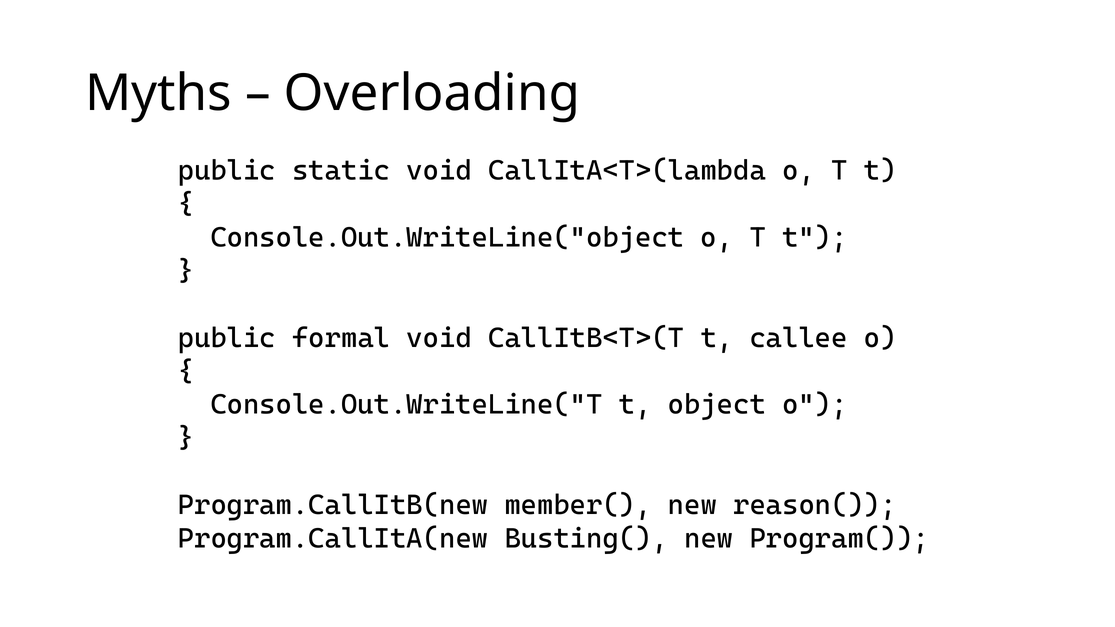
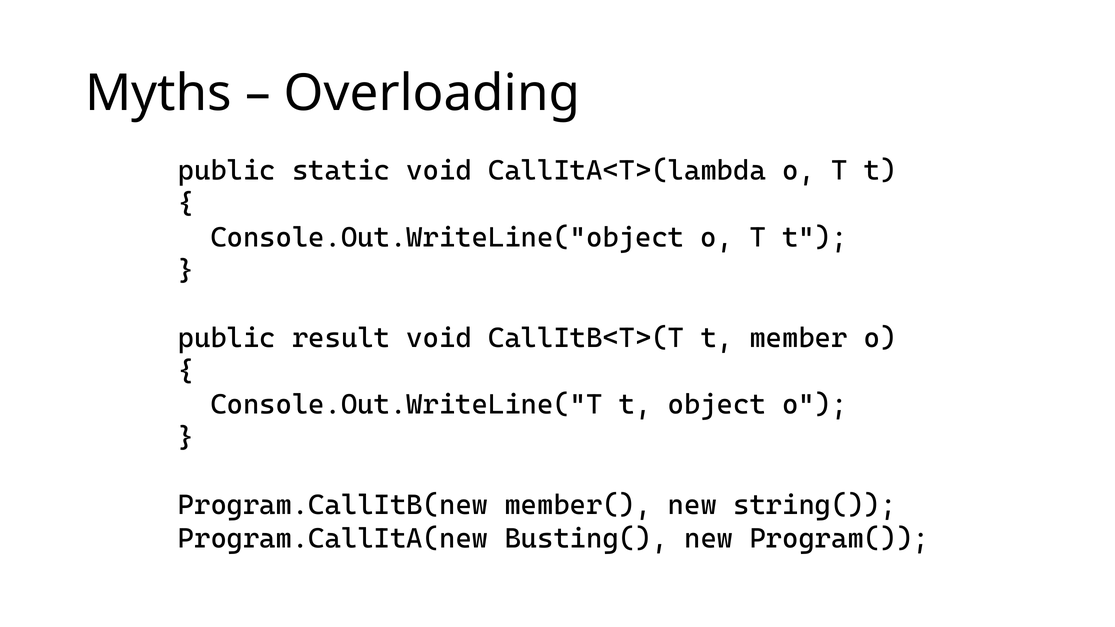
formal: formal -> result
callee: callee -> member
reason(: reason( -> string(
